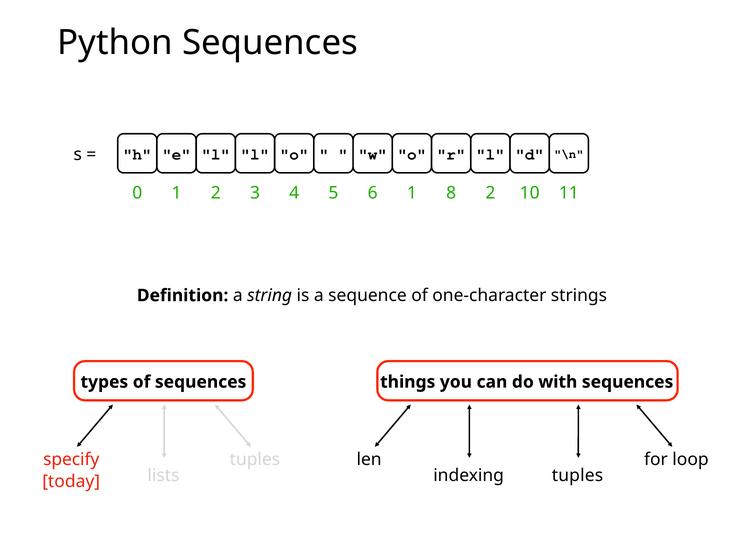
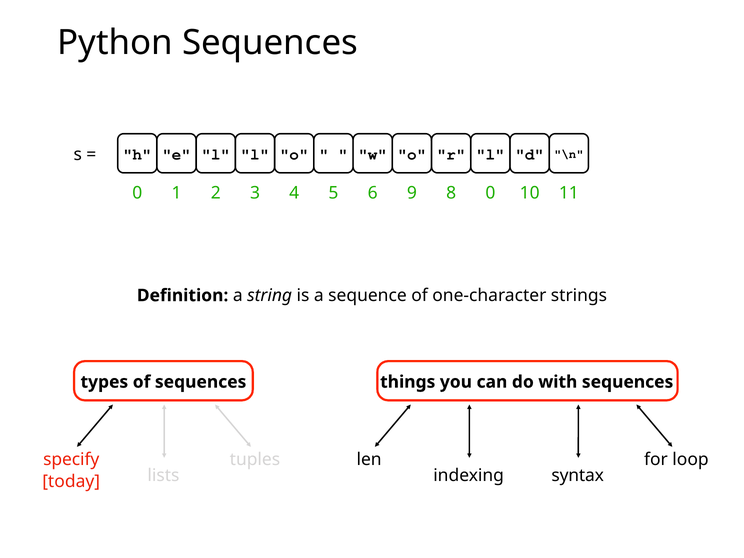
6 1: 1 -> 9
8 2: 2 -> 0
tuples at (578, 476): tuples -> syntax
